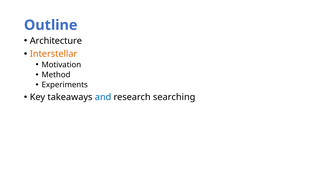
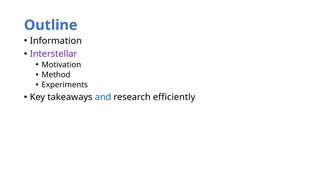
Architecture: Architecture -> Information
Interstellar colour: orange -> purple
searching: searching -> efficiently
